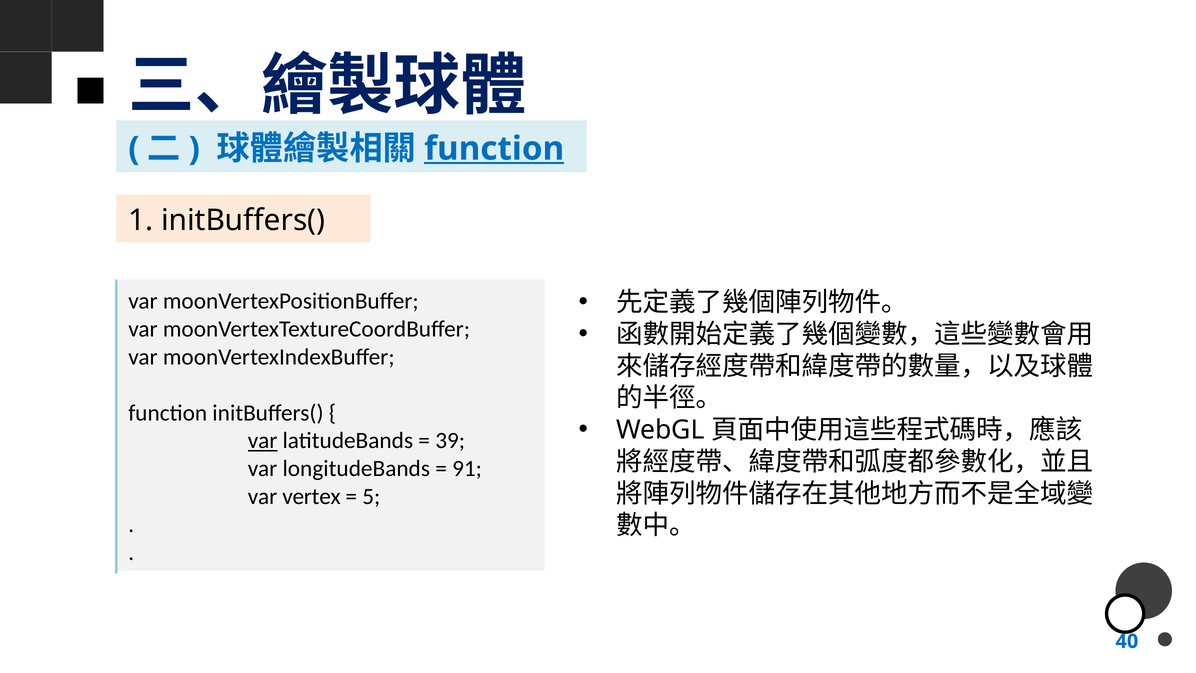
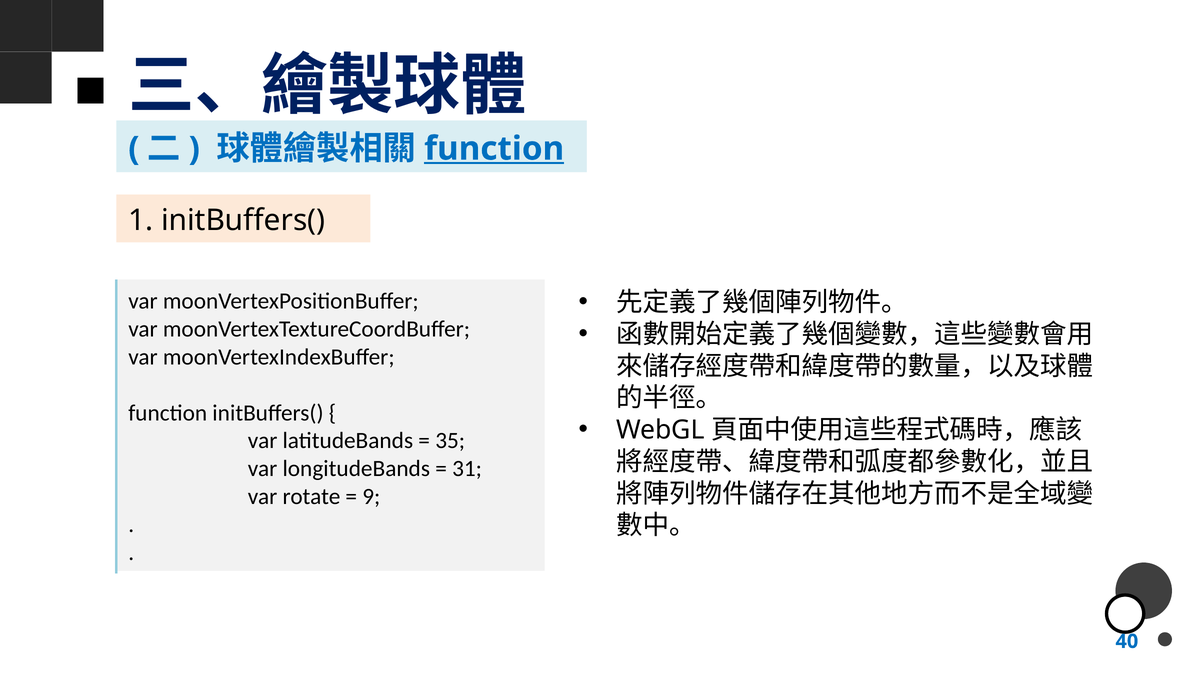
var at (263, 441) underline: present -> none
39: 39 -> 35
91: 91 -> 31
vertex: vertex -> rotate
5: 5 -> 9
